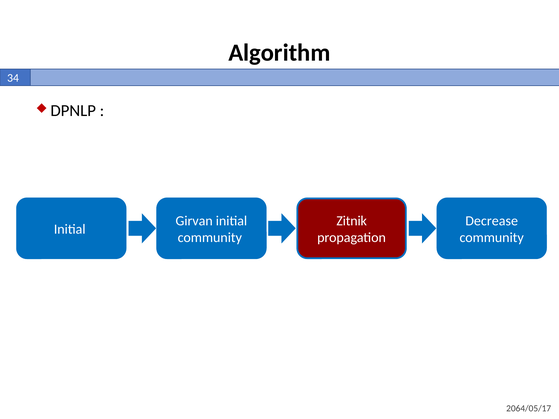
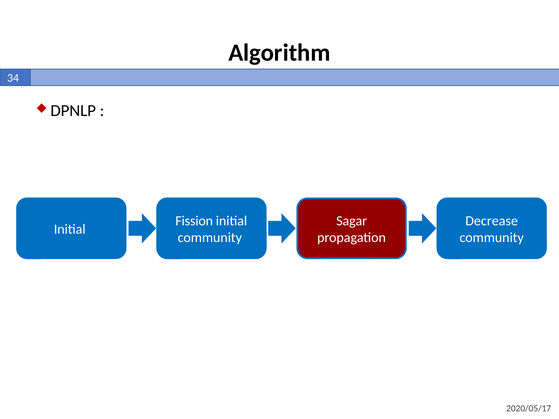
Girvan: Girvan -> Fission
Zitnik: Zitnik -> Sagar
2064/05/17: 2064/05/17 -> 2020/05/17
